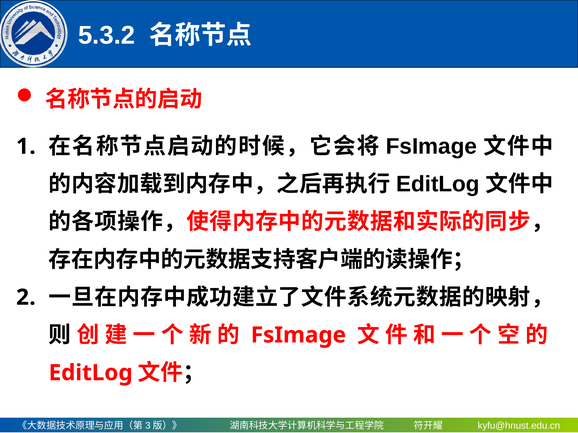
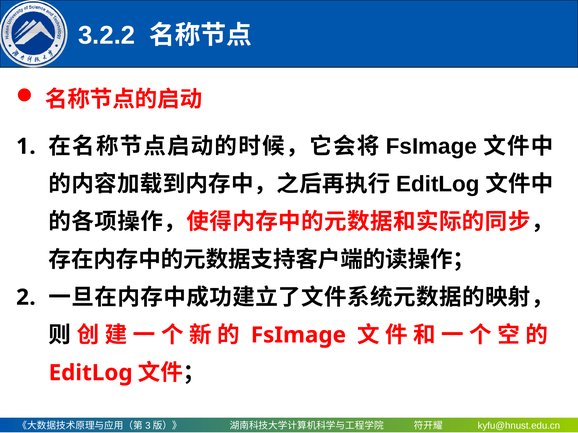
5.3.2: 5.3.2 -> 3.2.2
